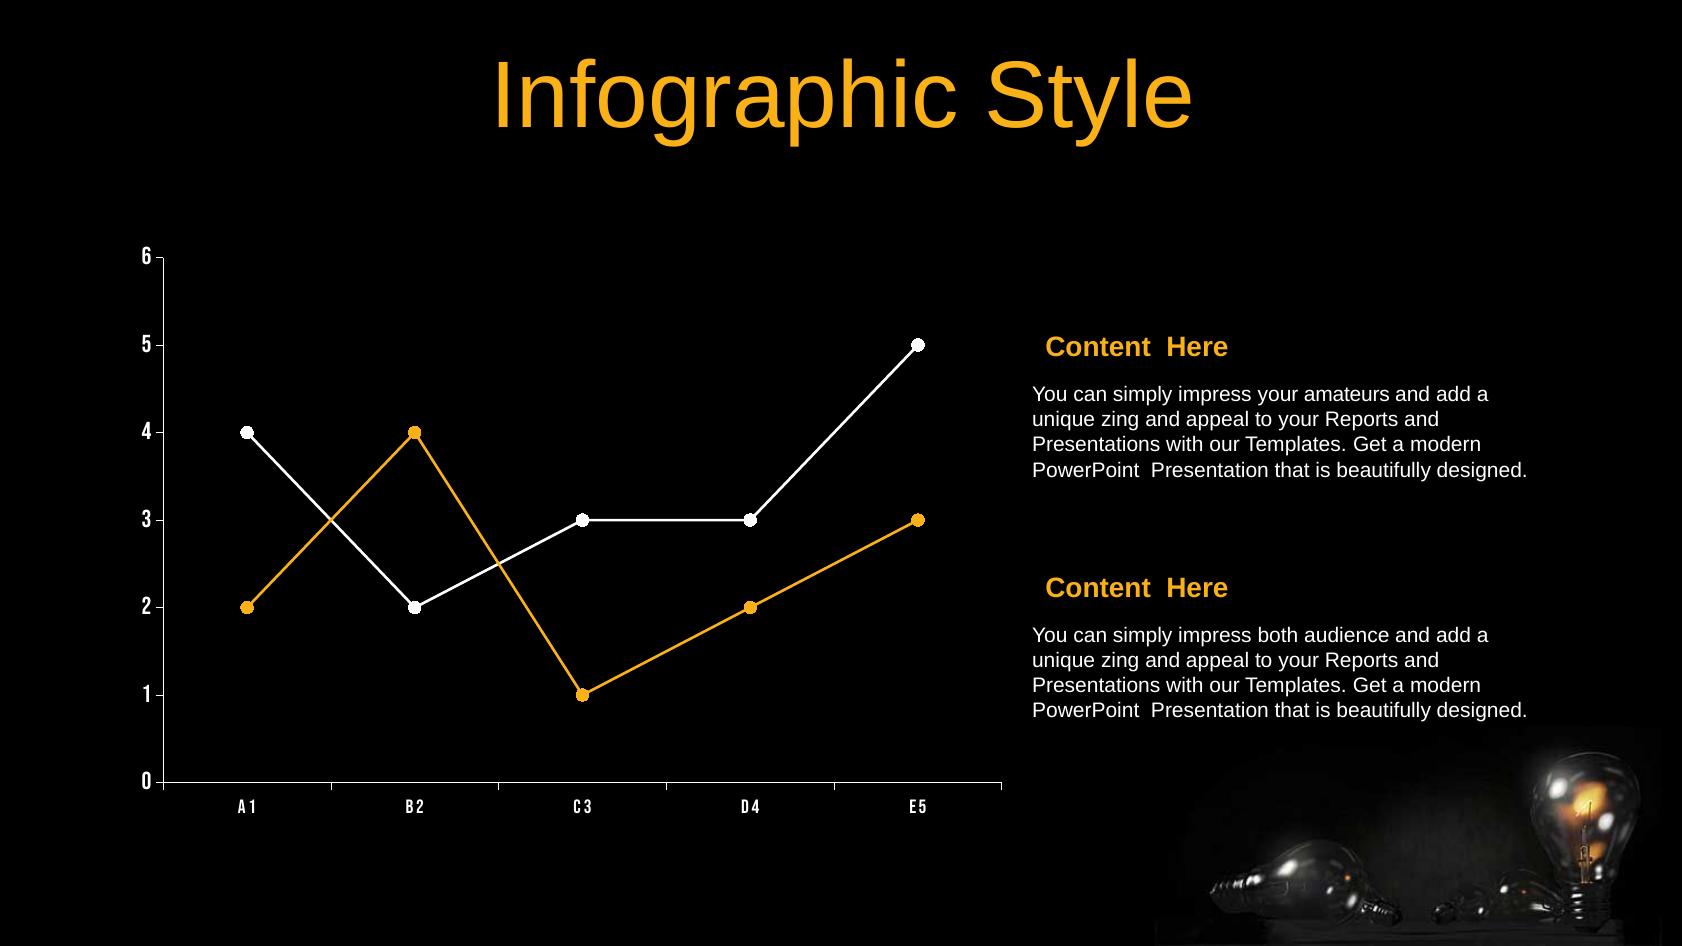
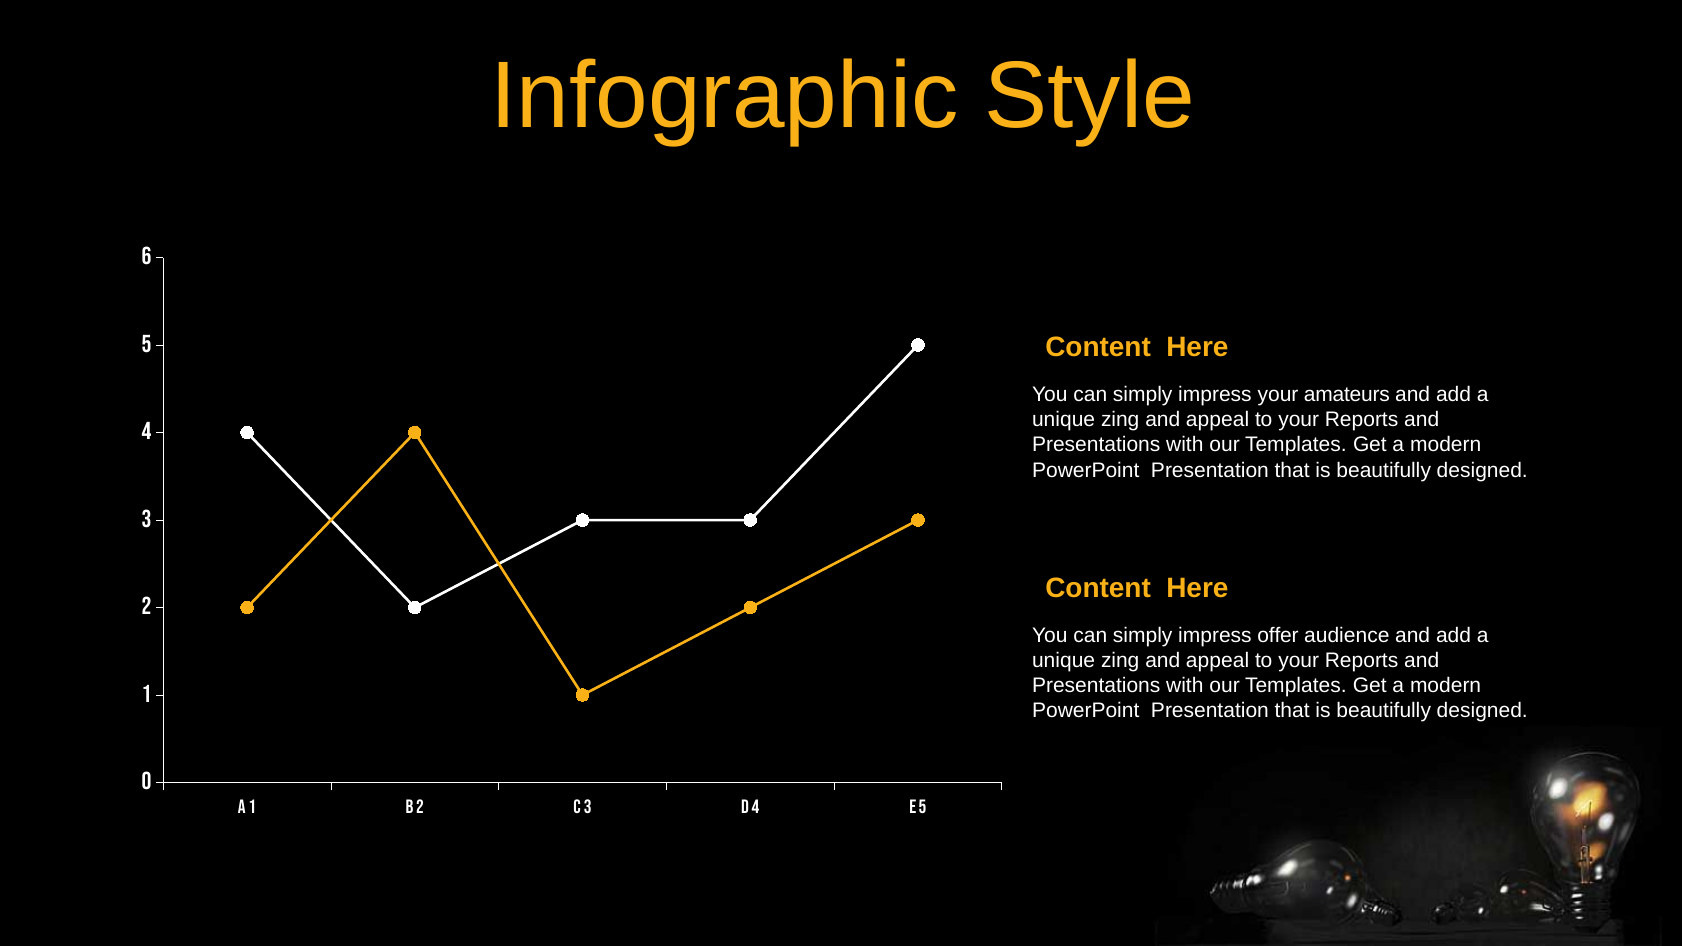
both: both -> offer
